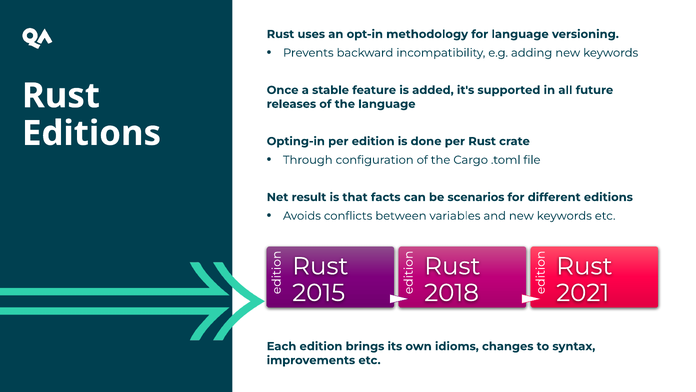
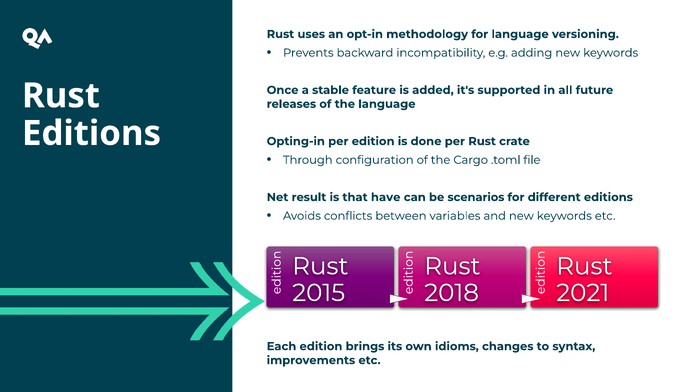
facts: facts -> have
